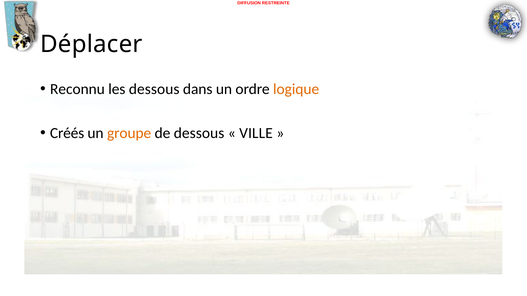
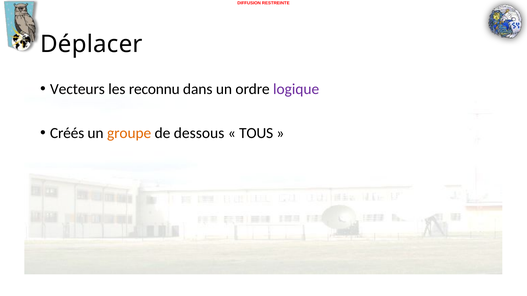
Reconnu: Reconnu -> Vecteurs
les dessous: dessous -> reconnu
logique colour: orange -> purple
VILLE: VILLE -> TOUS
